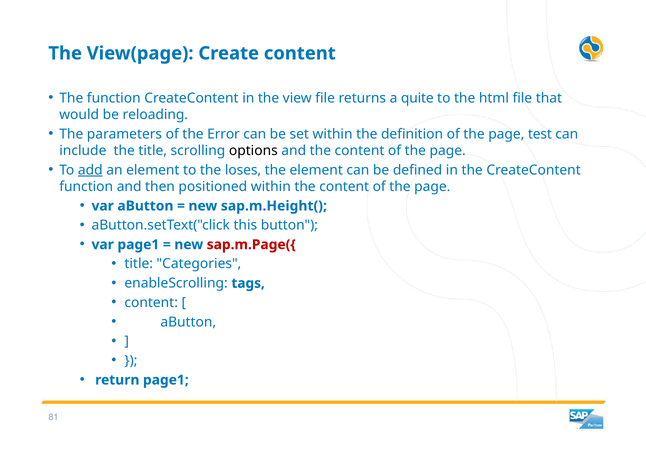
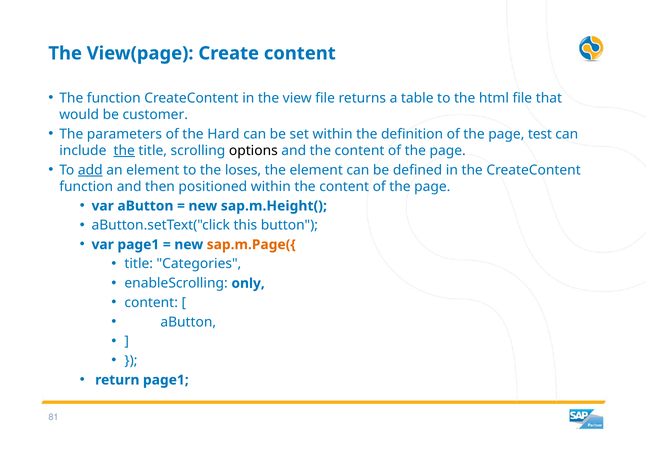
quite: quite -> table
reloading: reloading -> customer
Error: Error -> Hard
the at (124, 151) underline: none -> present
sap.m.Page({ colour: red -> orange
tags: tags -> only
